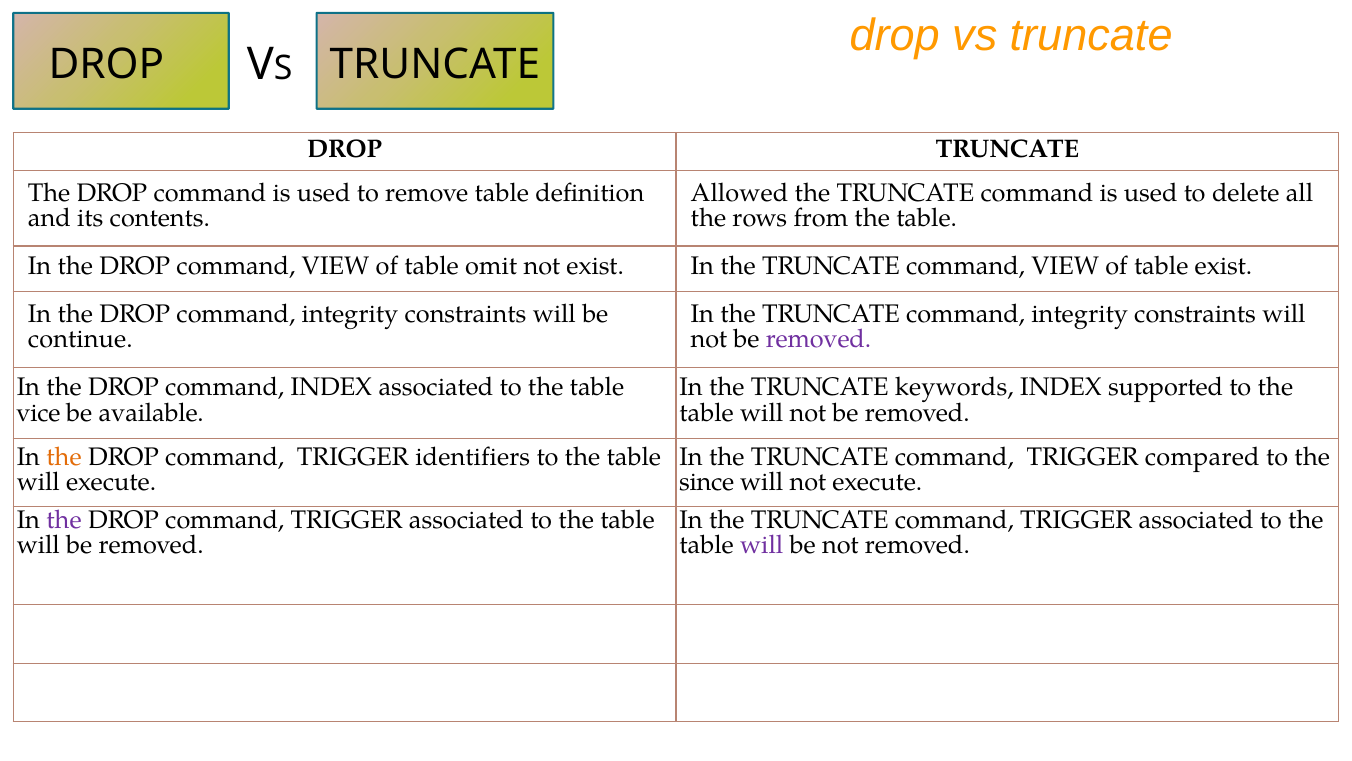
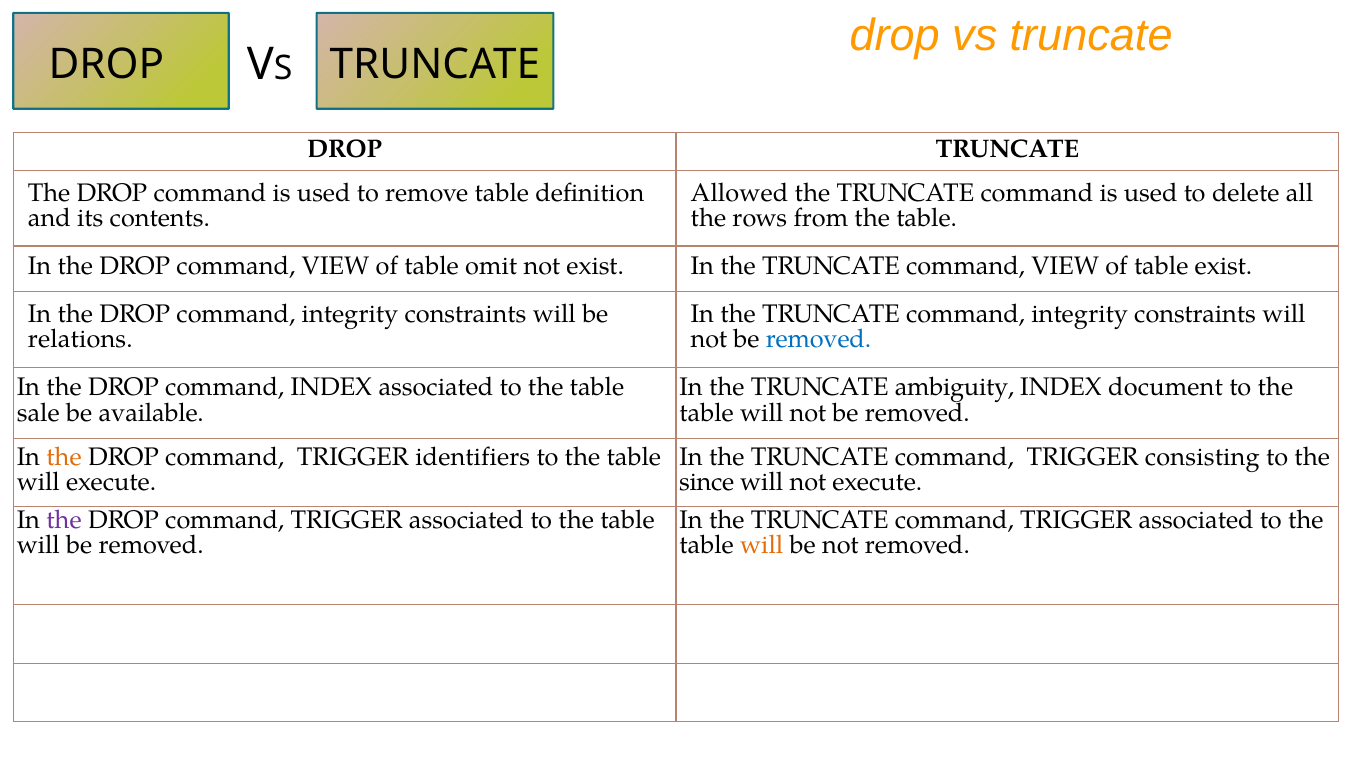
continue: continue -> relations
removed at (819, 339) colour: purple -> blue
keywords: keywords -> ambiguity
supported: supported -> document
vice: vice -> sale
compared: compared -> consisting
will at (762, 545) colour: purple -> orange
